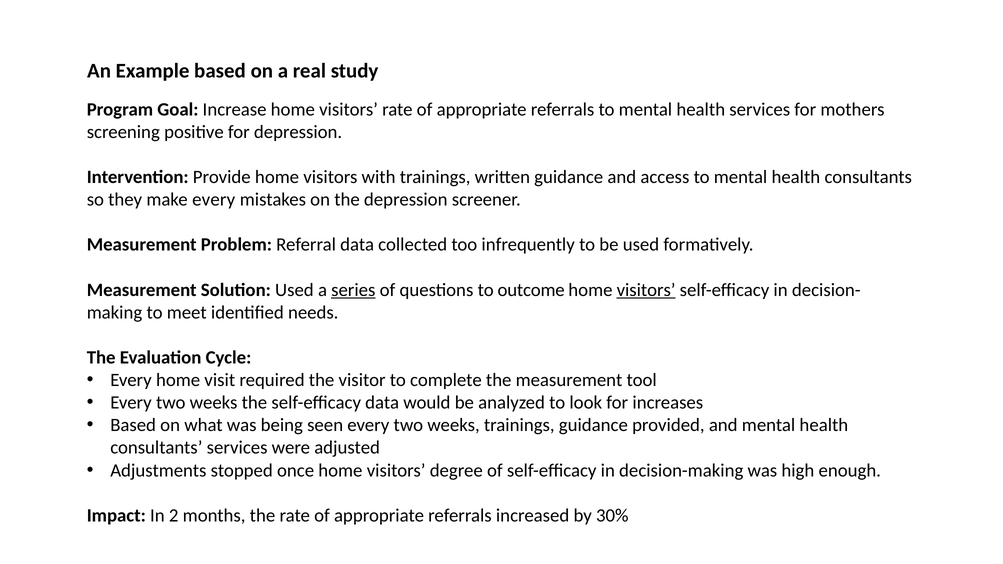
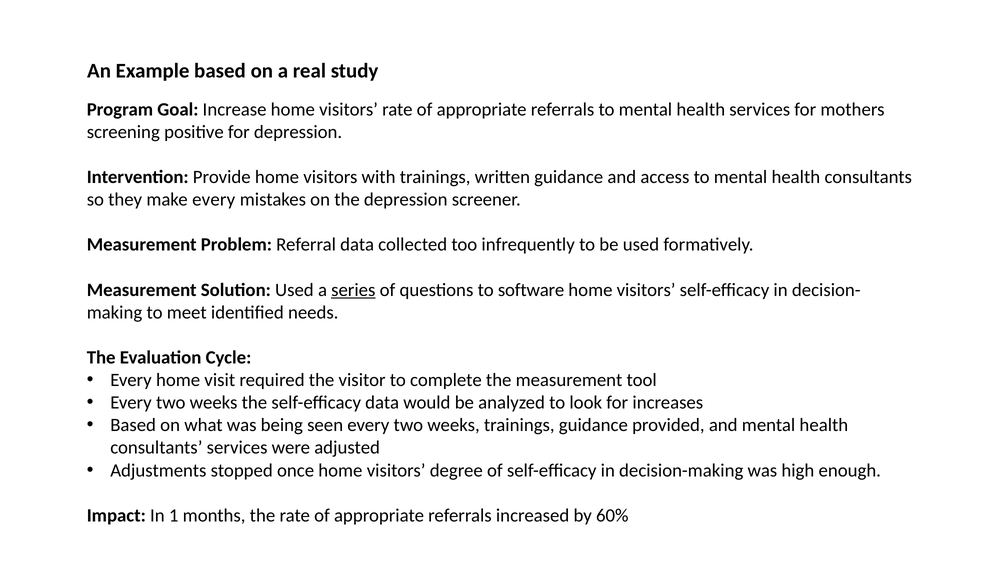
outcome: outcome -> software
visitors at (646, 290) underline: present -> none
2: 2 -> 1
30%: 30% -> 60%
